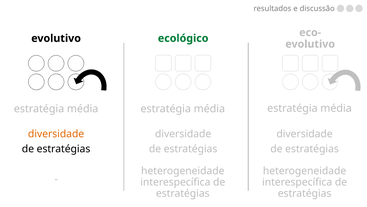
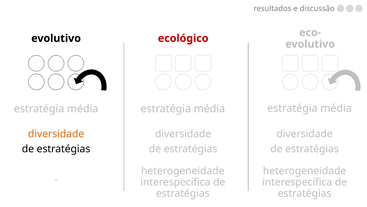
ecológico colour: green -> red
